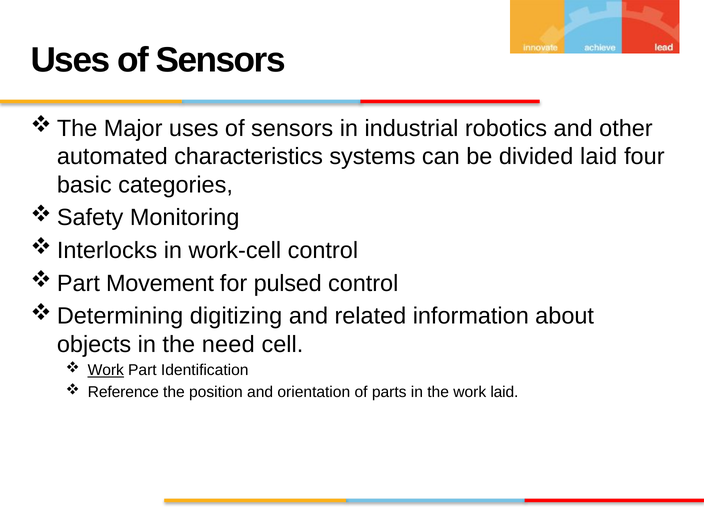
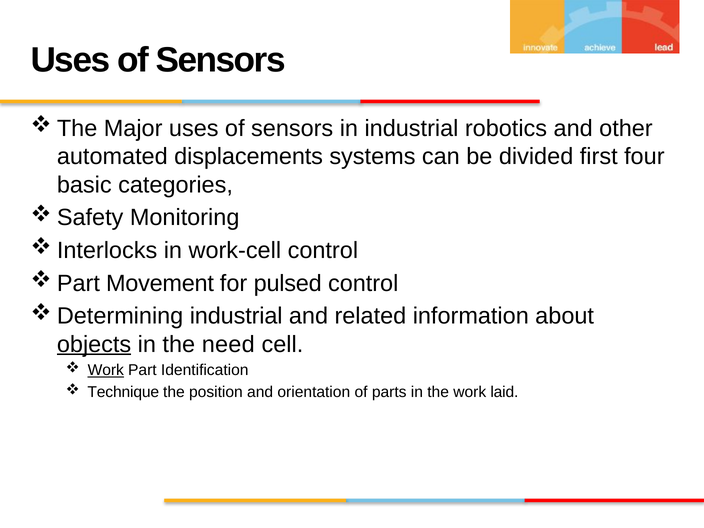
characteristics: characteristics -> displacements
divided laid: laid -> first
digitizing at (236, 316): digitizing -> industrial
objects underline: none -> present
Reference: Reference -> Technique
